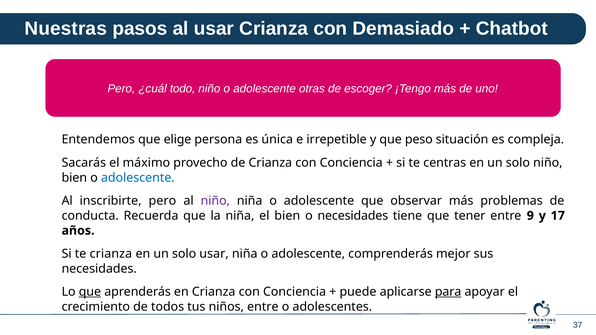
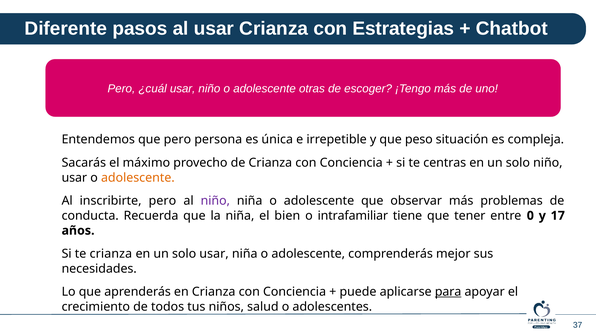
Nuestras: Nuestras -> Diferente
Demasiado: Demasiado -> Estrategias
¿cuál todo: todo -> usar
que elige: elige -> pero
bien at (74, 178): bien -> usar
adolescente at (138, 178) colour: blue -> orange
o necesidades: necesidades -> intrafamiliar
9: 9 -> 0
que at (90, 292) underline: present -> none
niños entre: entre -> salud
